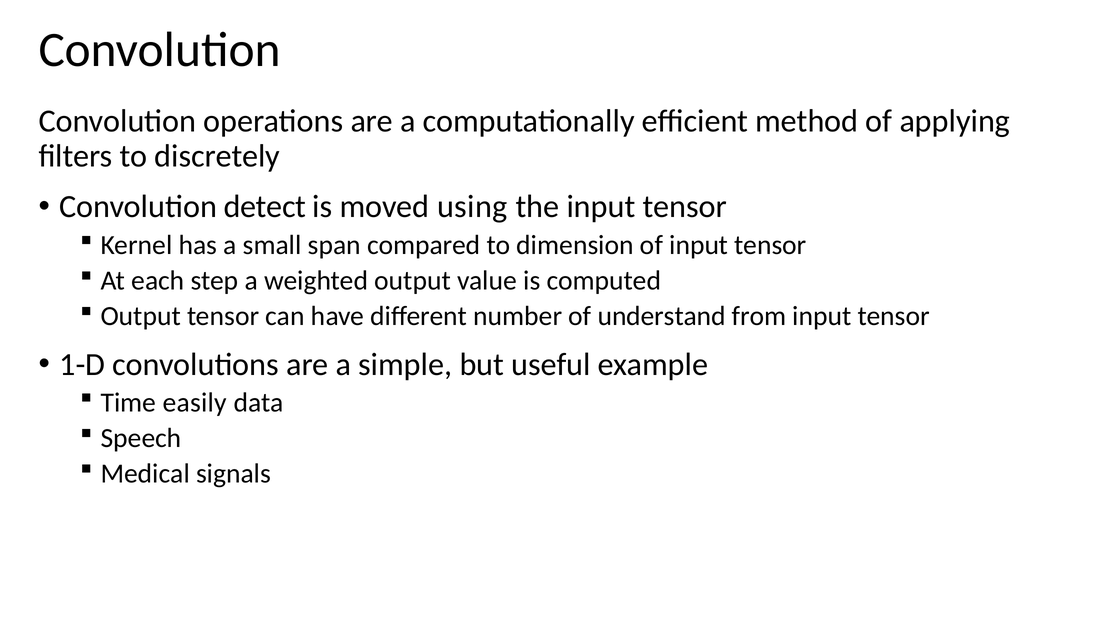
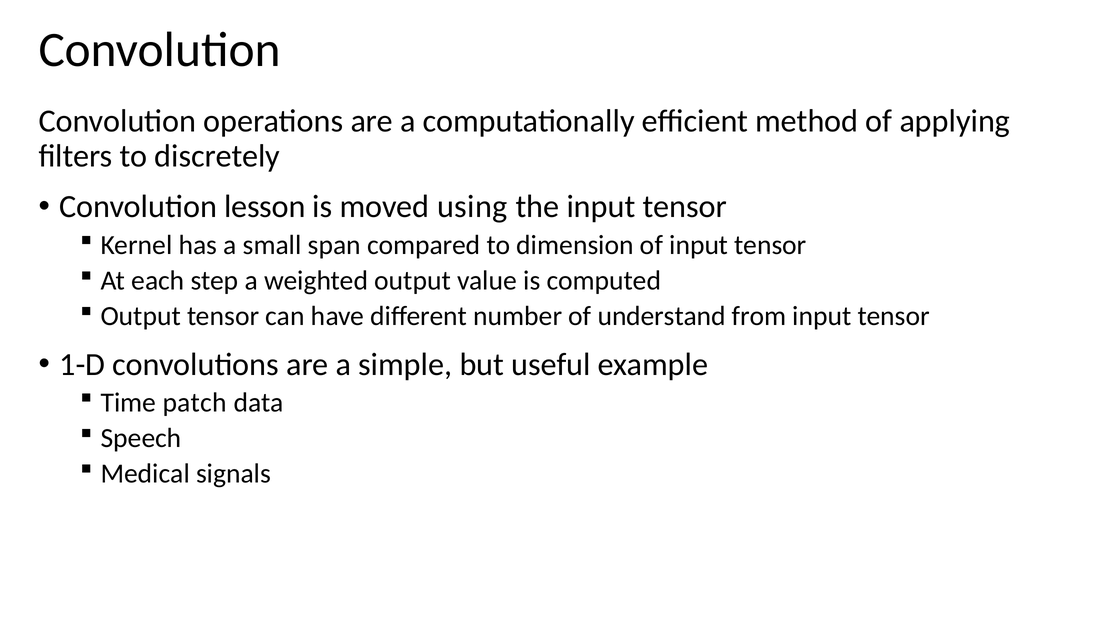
detect: detect -> lesson
easily: easily -> patch
